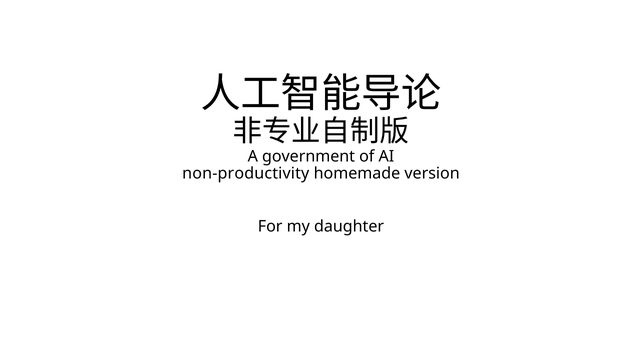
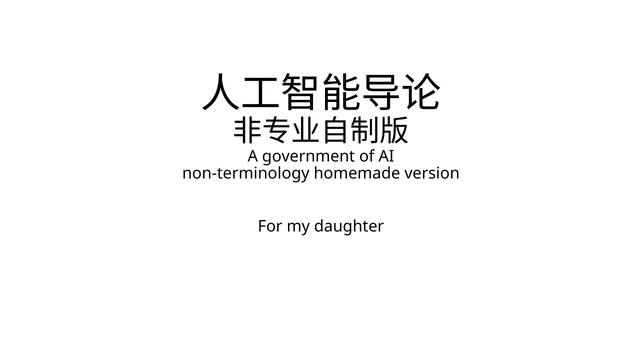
non-productivity: non-productivity -> non-terminology
